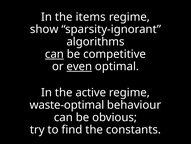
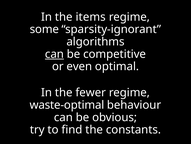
show: show -> some
even underline: present -> none
active: active -> fewer
